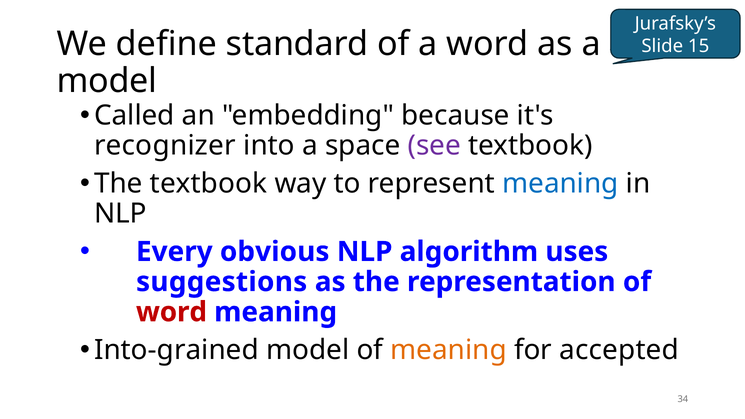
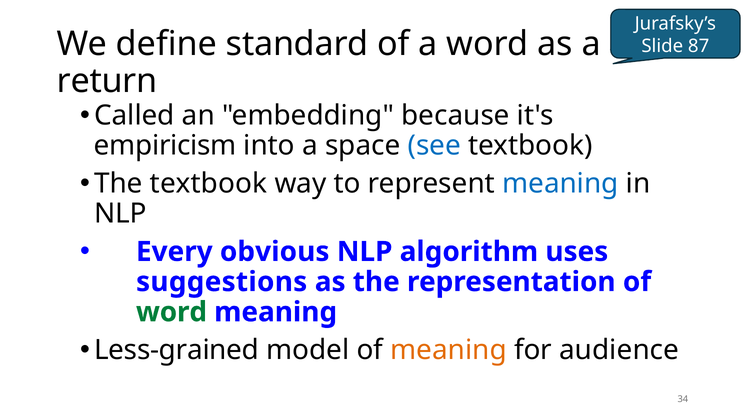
15: 15 -> 87
model at (107, 81): model -> return
recognizer: recognizer -> empiricism
see colour: purple -> blue
word at (171, 312) colour: red -> green
Into-grained: Into-grained -> Less-grained
accepted: accepted -> audience
